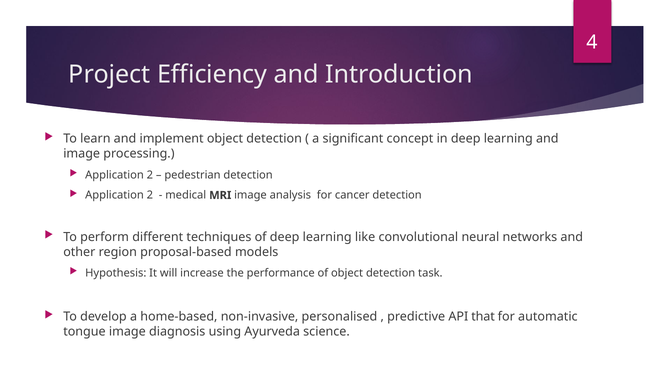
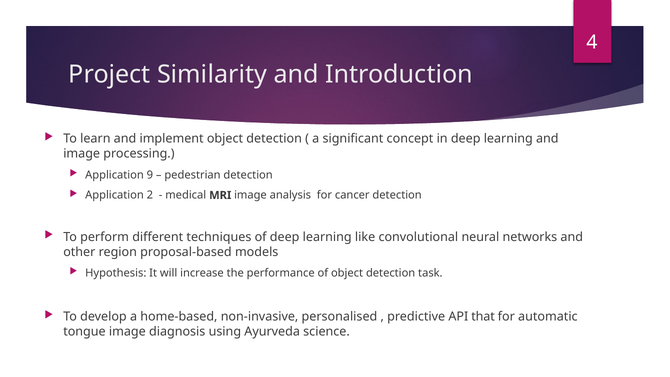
Efficiency: Efficiency -> Similarity
2 at (150, 175): 2 -> 9
